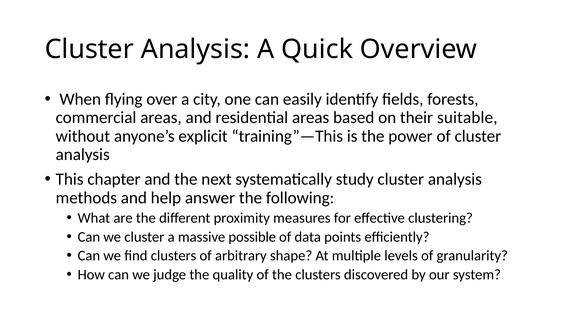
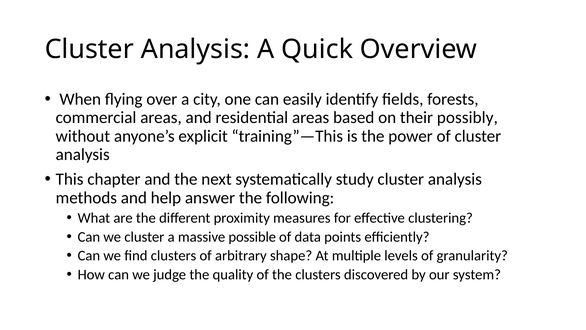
suitable: suitable -> possibly
